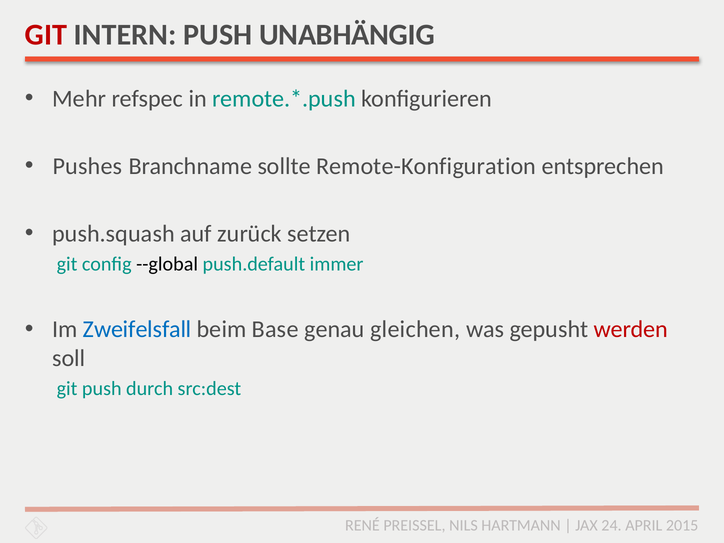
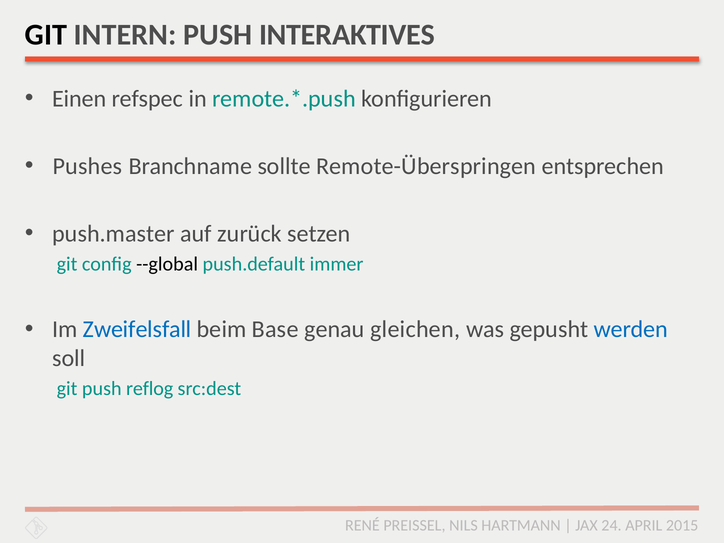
GIT at (46, 35) colour: red -> black
UNABHÄNGIG: UNABHÄNGIG -> INTERAKTIVES
Mehr: Mehr -> Einen
Remote-Konfiguration: Remote-Konfiguration -> Remote-Überspringen
push.squash: push.squash -> push.master
werden colour: red -> blue
durch: durch -> reflog
